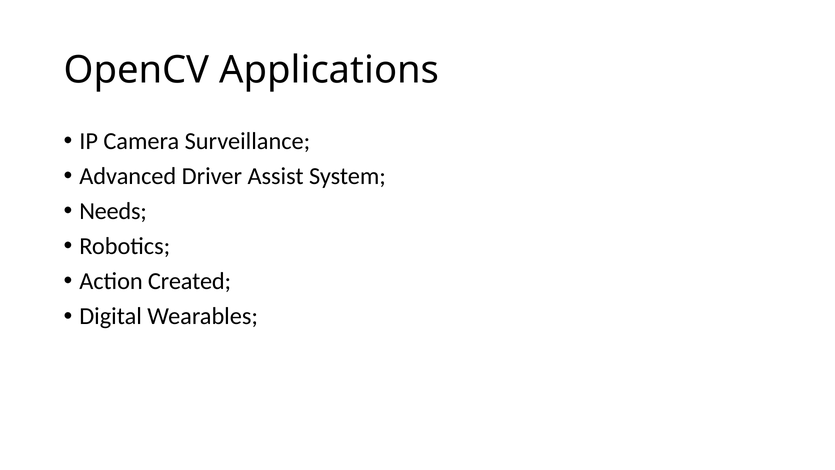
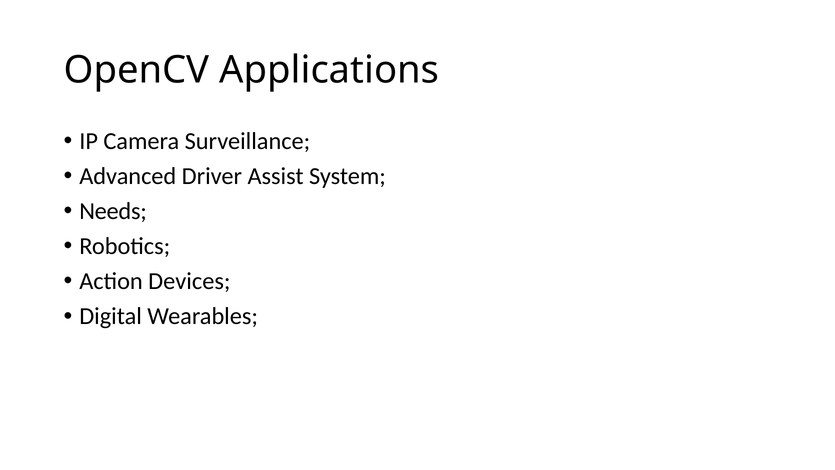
Created: Created -> Devices
